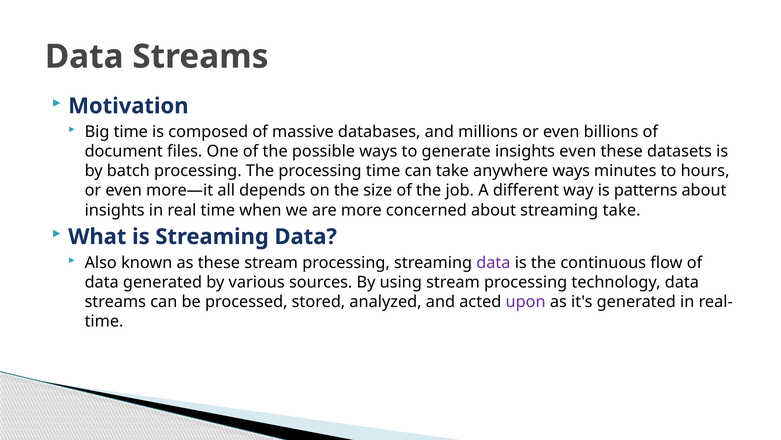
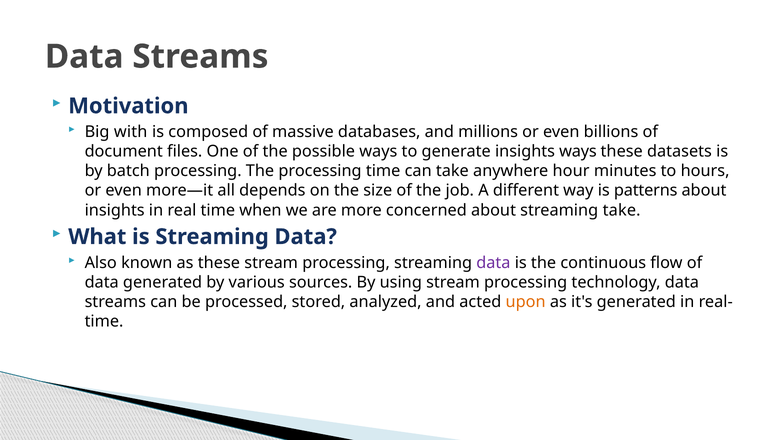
Big time: time -> with
insights even: even -> ways
anywhere ways: ways -> hour
upon colour: purple -> orange
